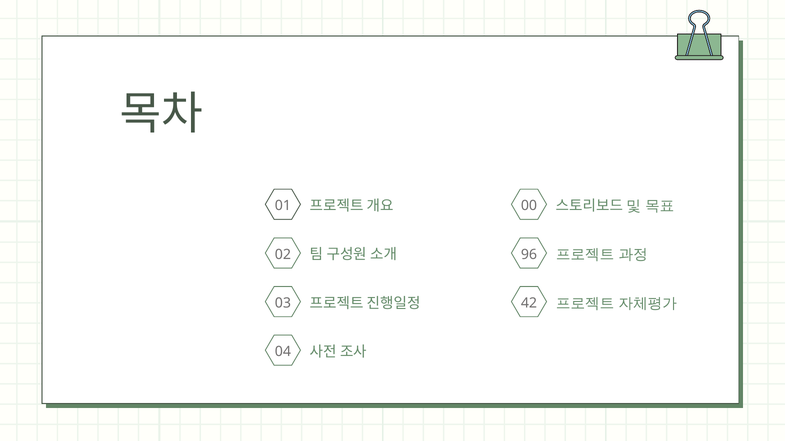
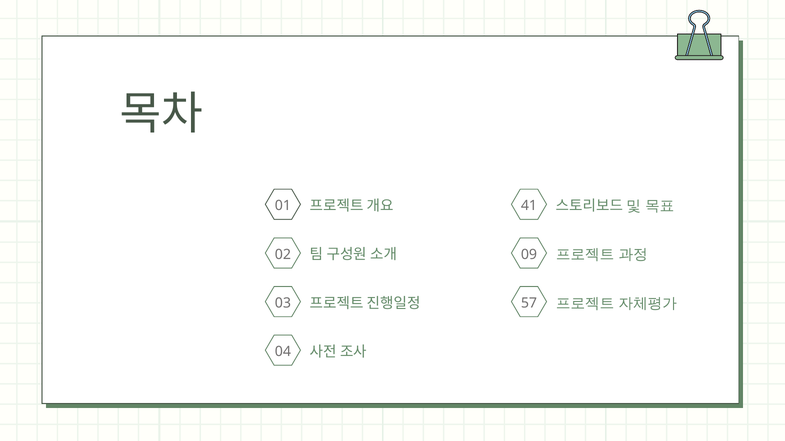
00: 00 -> 41
96: 96 -> 09
42: 42 -> 57
